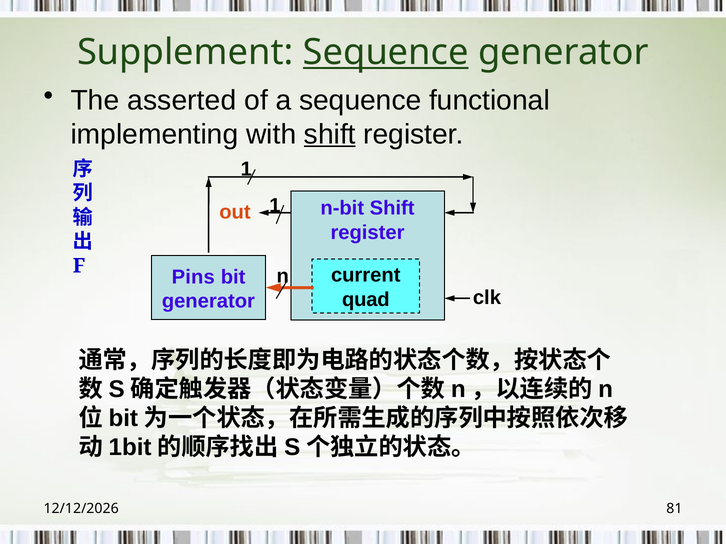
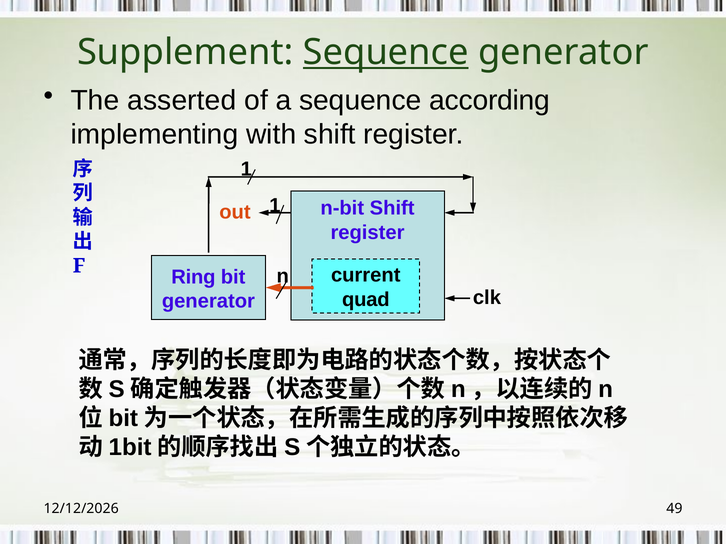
functional: functional -> according
shift at (330, 134) underline: present -> none
Pins: Pins -> Ring
81: 81 -> 49
